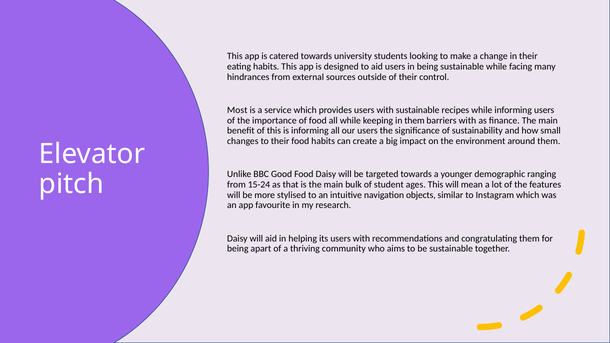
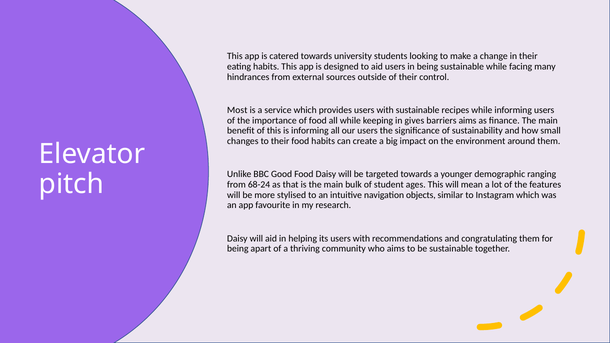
in them: them -> gives
barriers with: with -> aims
15-24: 15-24 -> 68-24
